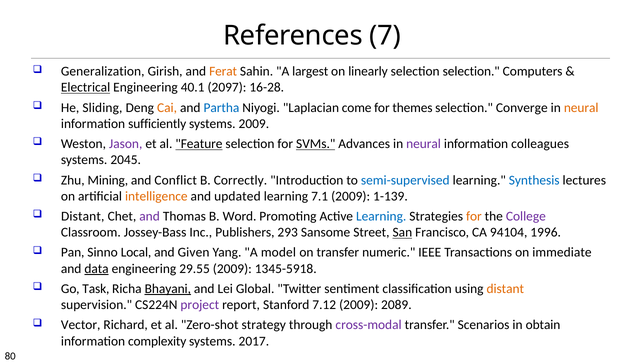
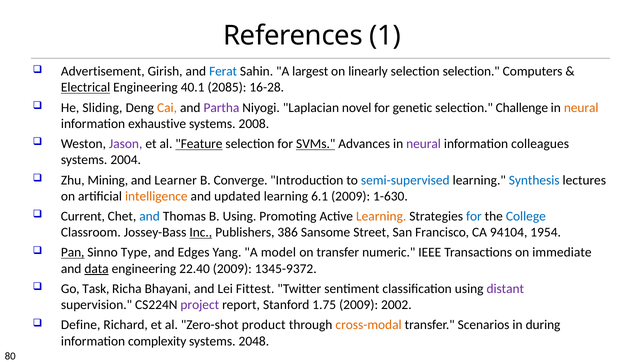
7: 7 -> 1
Generalization: Generalization -> Advertisement
Ferat colour: orange -> blue
2097: 2097 -> 2085
Partha colour: blue -> purple
come: come -> novel
themes: themes -> genetic
Converge: Converge -> Challenge
sufficiently: sufficiently -> exhaustive
systems 2009: 2009 -> 2008
2045: 2045 -> 2004
Conflict: Conflict -> Learner
Correctly: Correctly -> Converge
7.1: 7.1 -> 6.1
1-139: 1-139 -> 1-630
Distant at (83, 216): Distant -> Current
and at (150, 216) colour: purple -> blue
B Word: Word -> Using
Learning at (381, 216) colour: blue -> orange
for at (474, 216) colour: orange -> blue
College colour: purple -> blue
Inc underline: none -> present
293: 293 -> 386
San underline: present -> none
1996: 1996 -> 1954
Pan underline: none -> present
Local: Local -> Type
Given: Given -> Edges
29.55: 29.55 -> 22.40
1345-5918: 1345-5918 -> 1345-9372
Bhayani underline: present -> none
Global: Global -> Fittest
distant at (505, 289) colour: orange -> purple
7.12: 7.12 -> 1.75
2089: 2089 -> 2002
Vector: Vector -> Define
strategy: strategy -> product
cross-modal colour: purple -> orange
obtain: obtain -> during
2017: 2017 -> 2048
